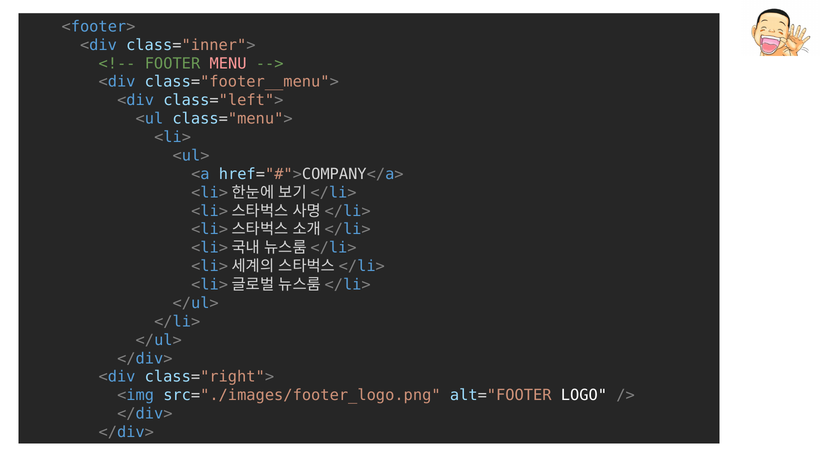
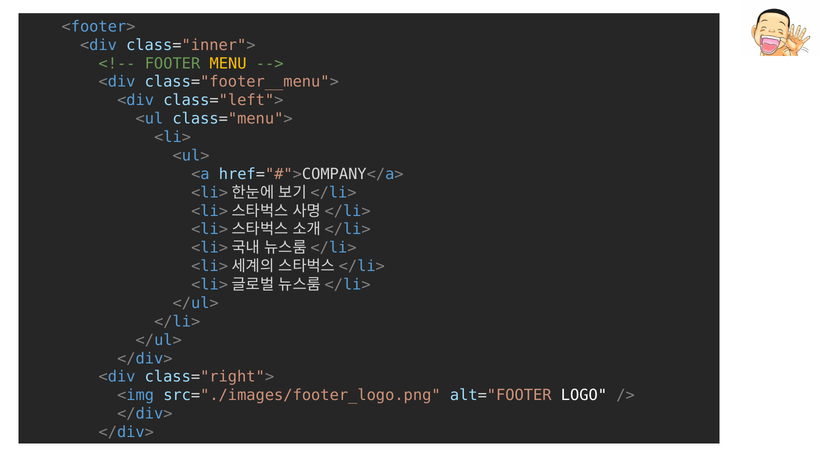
MENU colour: pink -> yellow
